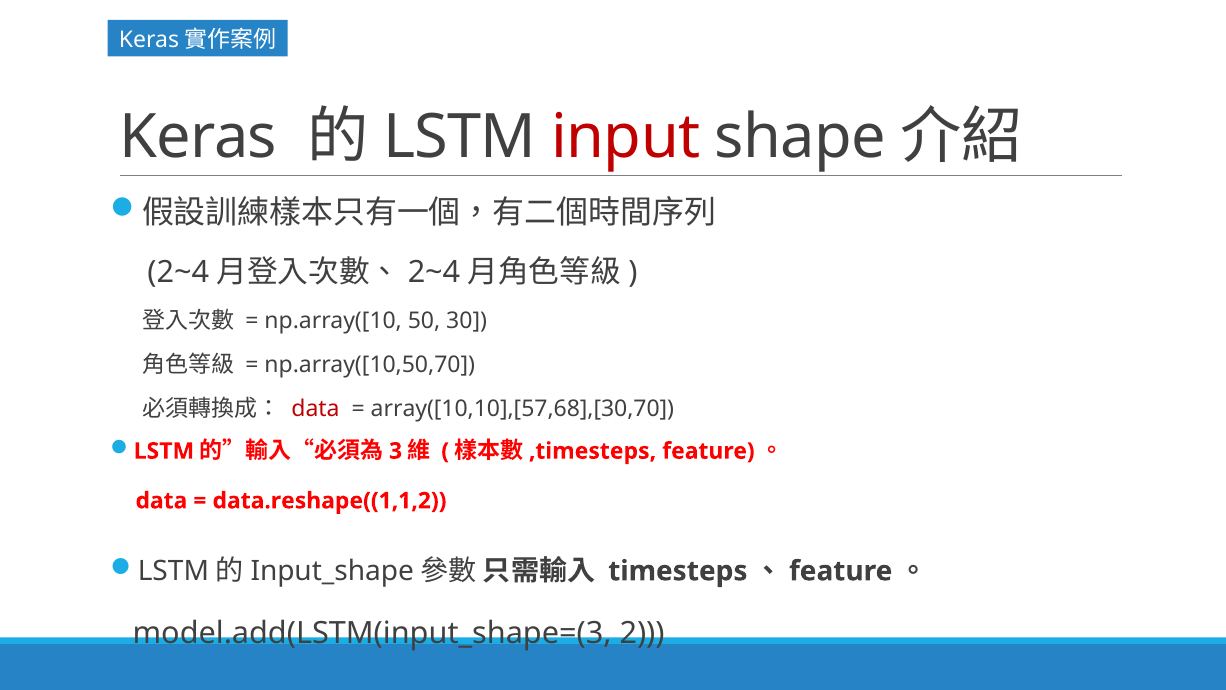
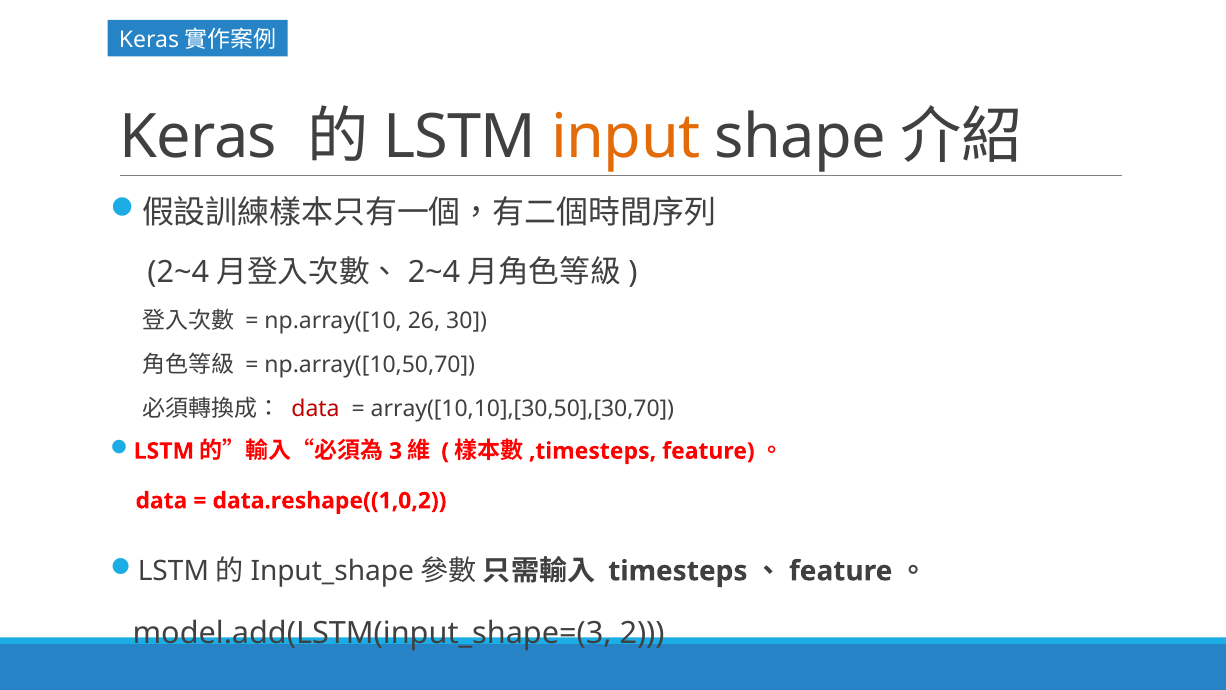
input colour: red -> orange
50: 50 -> 26
array([10,10],[57,68],[30,70: array([10,10],[57,68],[30,70 -> array([10,10],[30,50],[30,70
data.reshape((1,1,2: data.reshape((1,1,2 -> data.reshape((1,0,2
